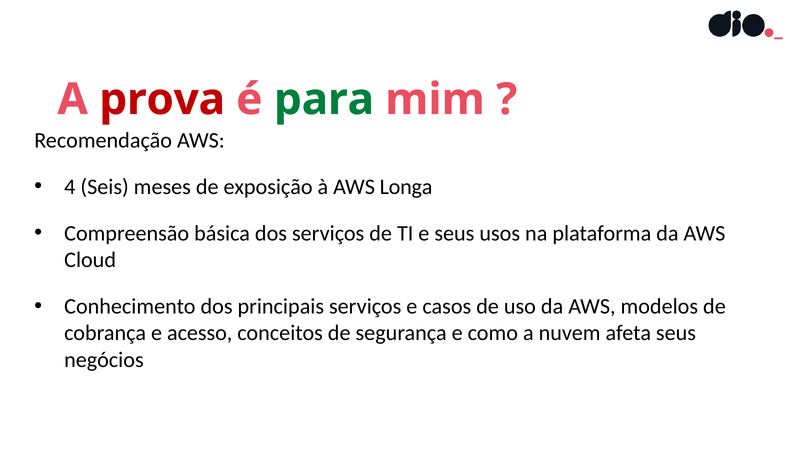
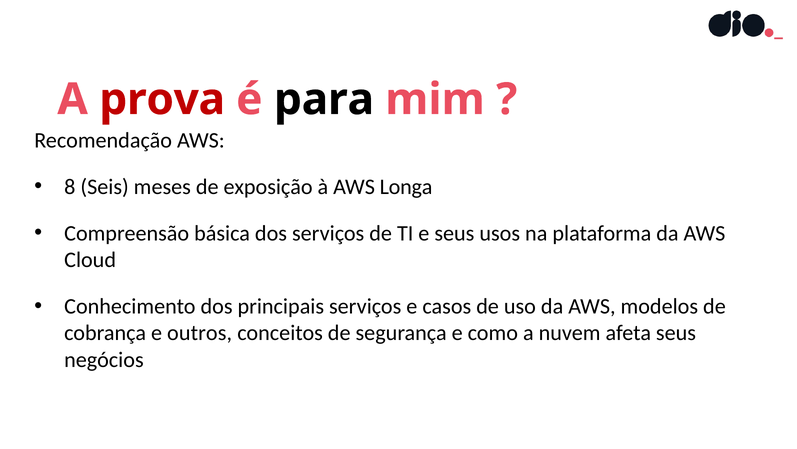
para colour: green -> black
4: 4 -> 8
acesso: acesso -> outros
